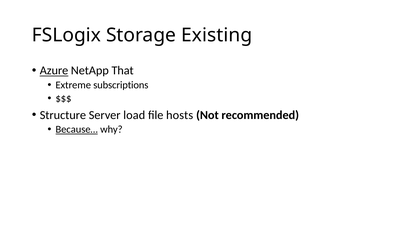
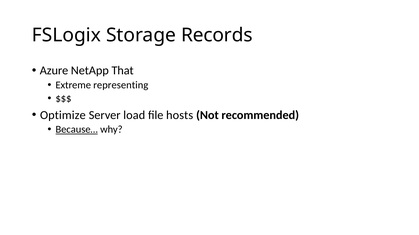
Existing: Existing -> Records
Azure underline: present -> none
subscriptions: subscriptions -> representing
Structure: Structure -> Optimize
